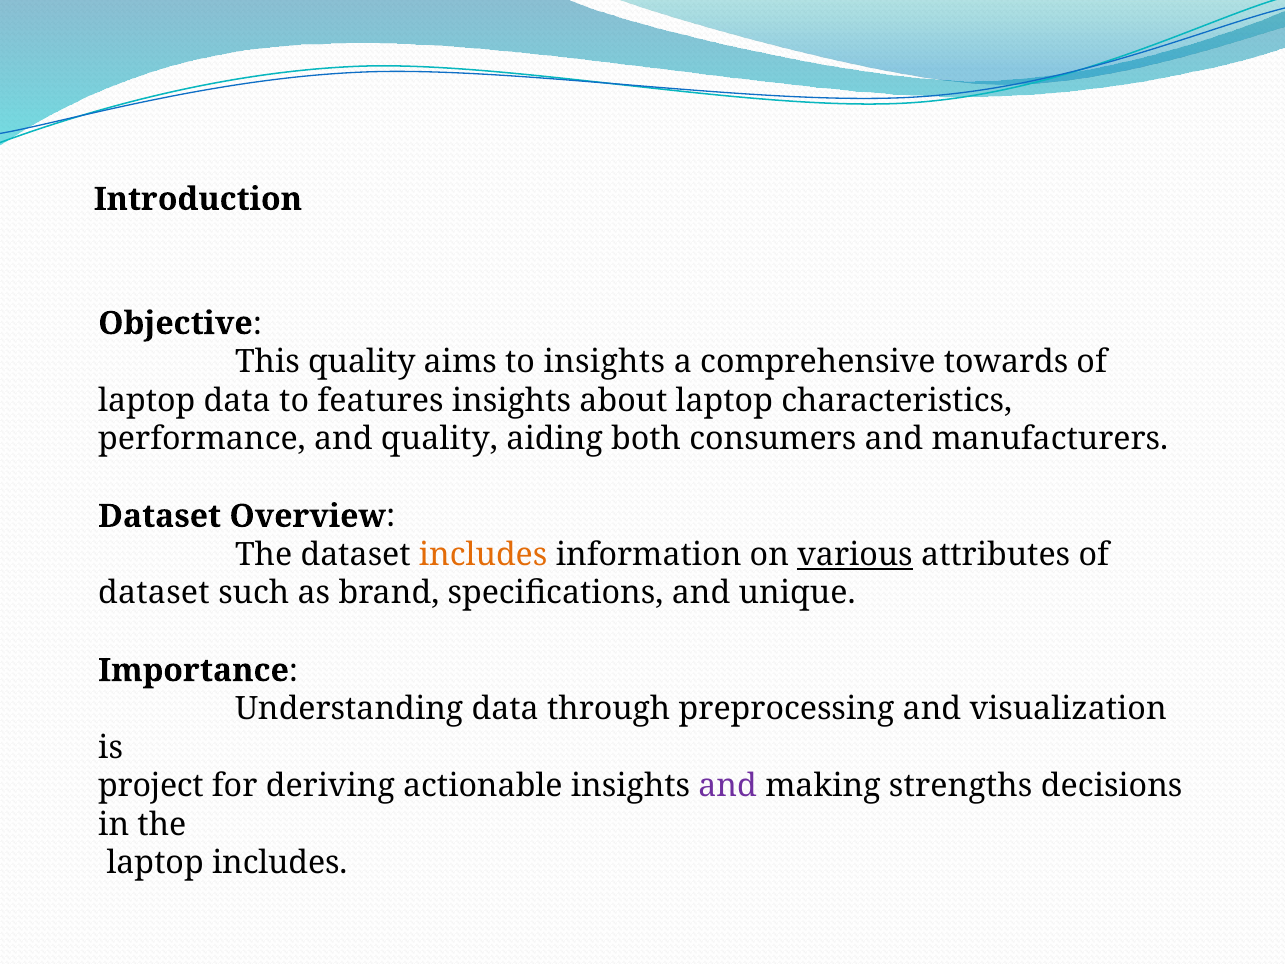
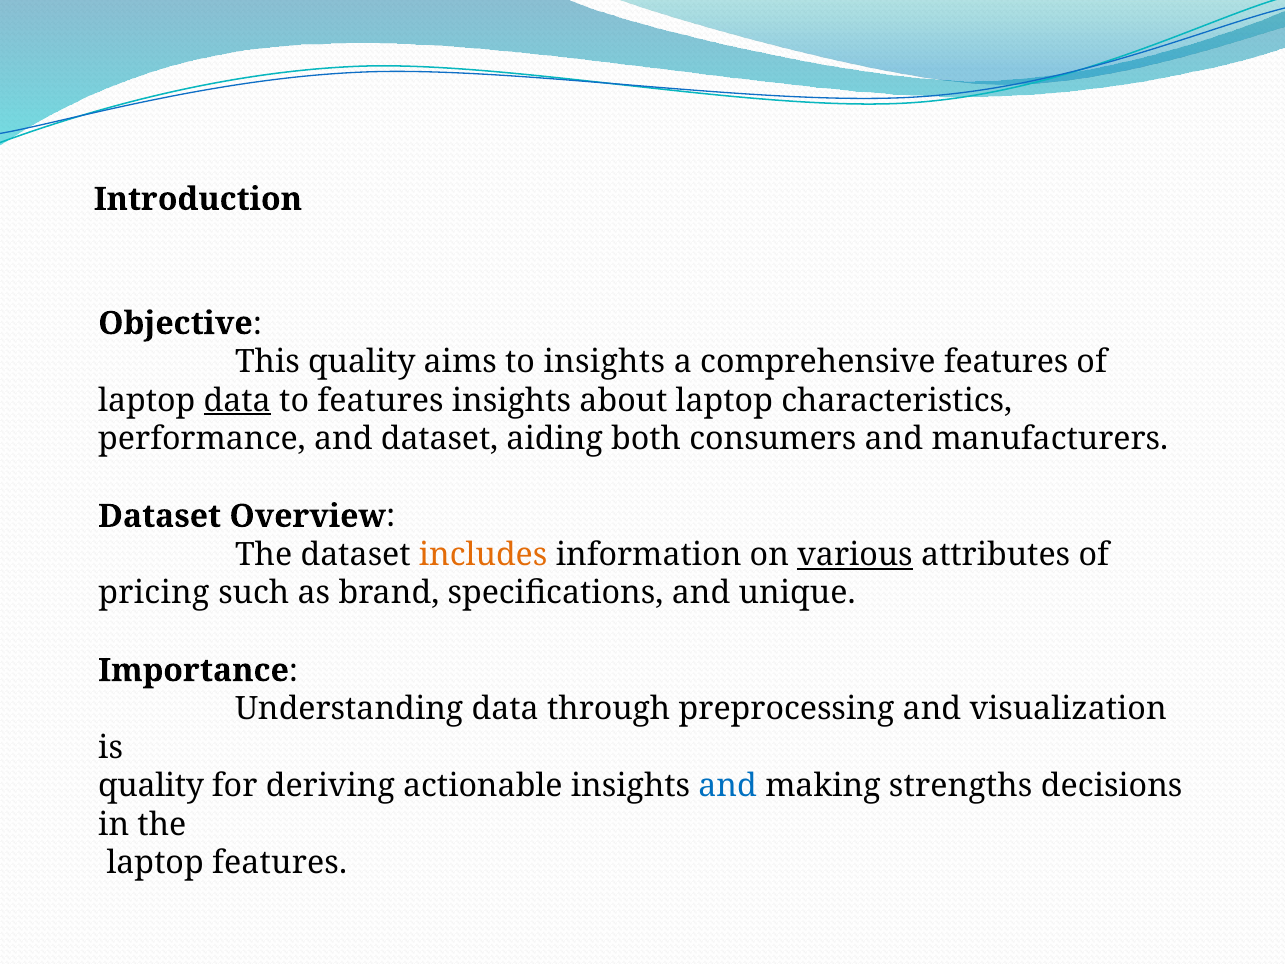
comprehensive towards: towards -> features
data at (237, 400) underline: none -> present
and quality: quality -> dataset
dataset at (154, 593): dataset -> pricing
project at (151, 786): project -> quality
and at (728, 786) colour: purple -> blue
laptop includes: includes -> features
